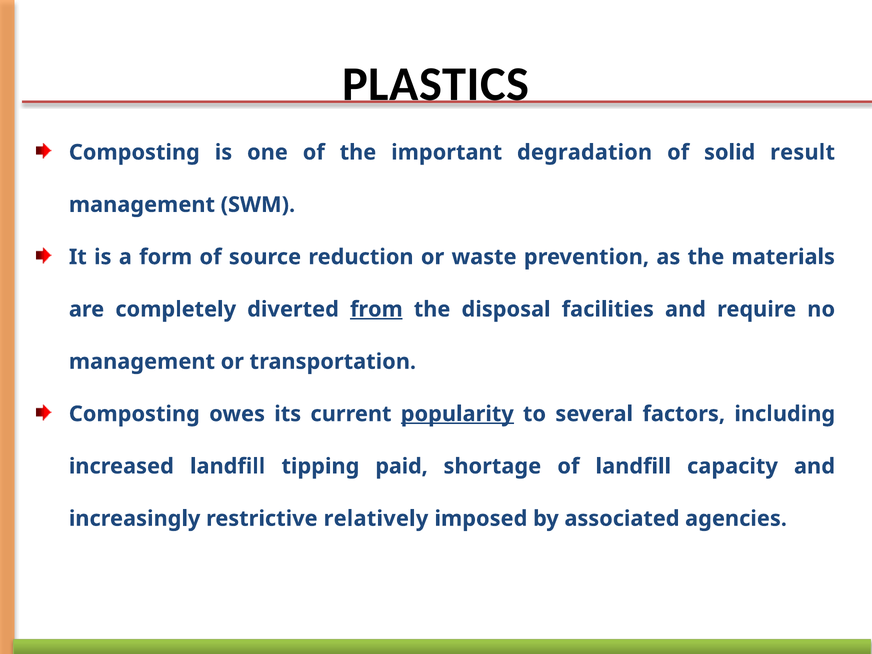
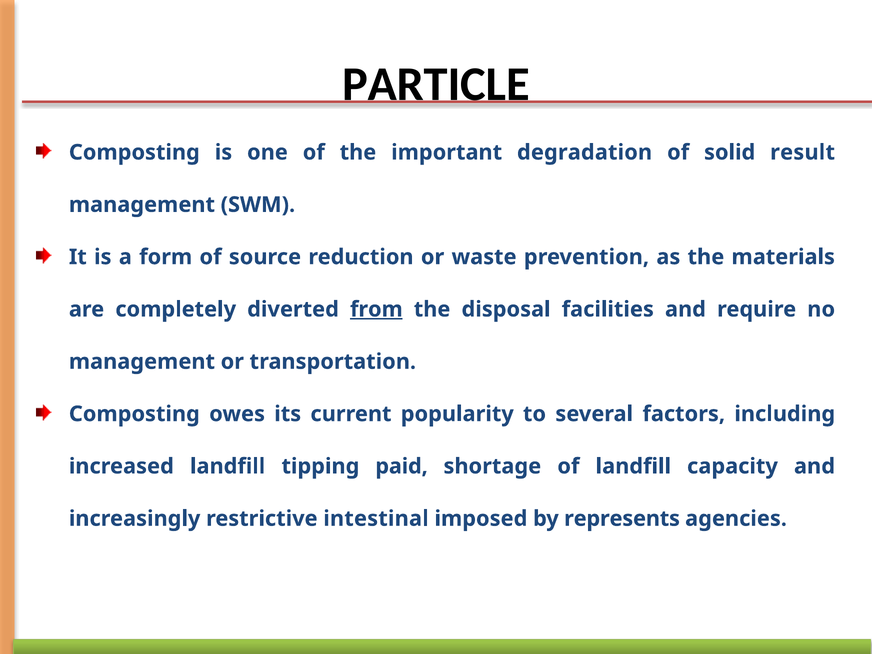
PLASTICS: PLASTICS -> PARTICLE
popularity underline: present -> none
relatively: relatively -> intestinal
associated: associated -> represents
